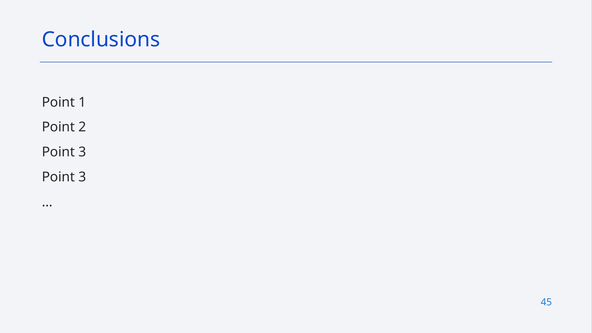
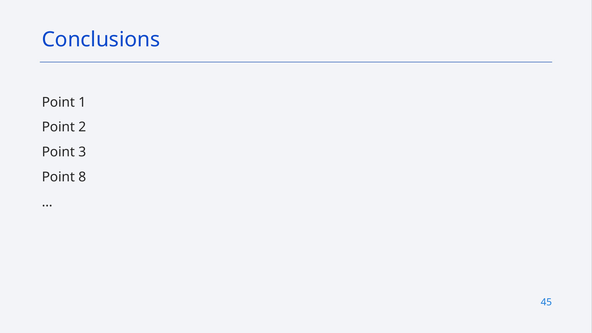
3 at (82, 177): 3 -> 8
